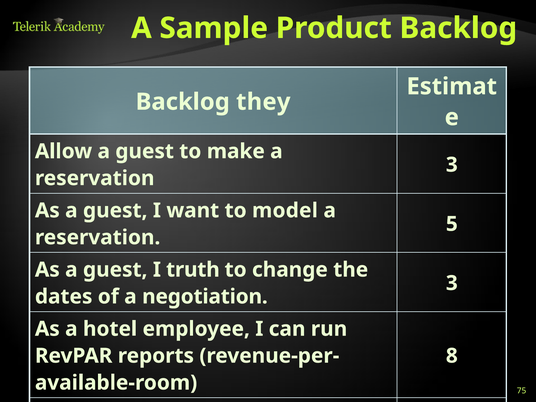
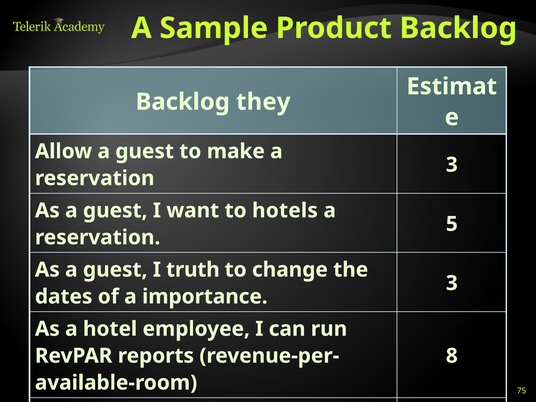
model: model -> hotels
negotiation: negotiation -> importance
